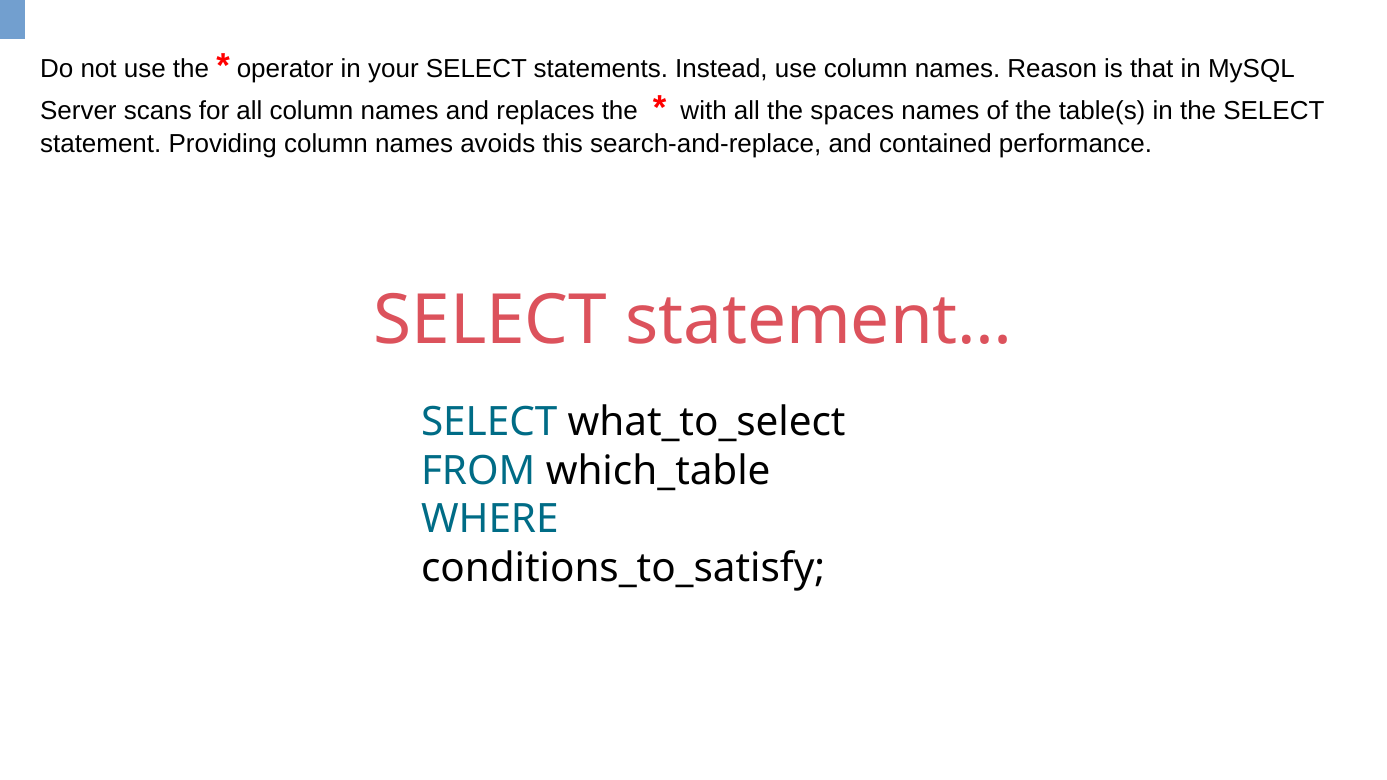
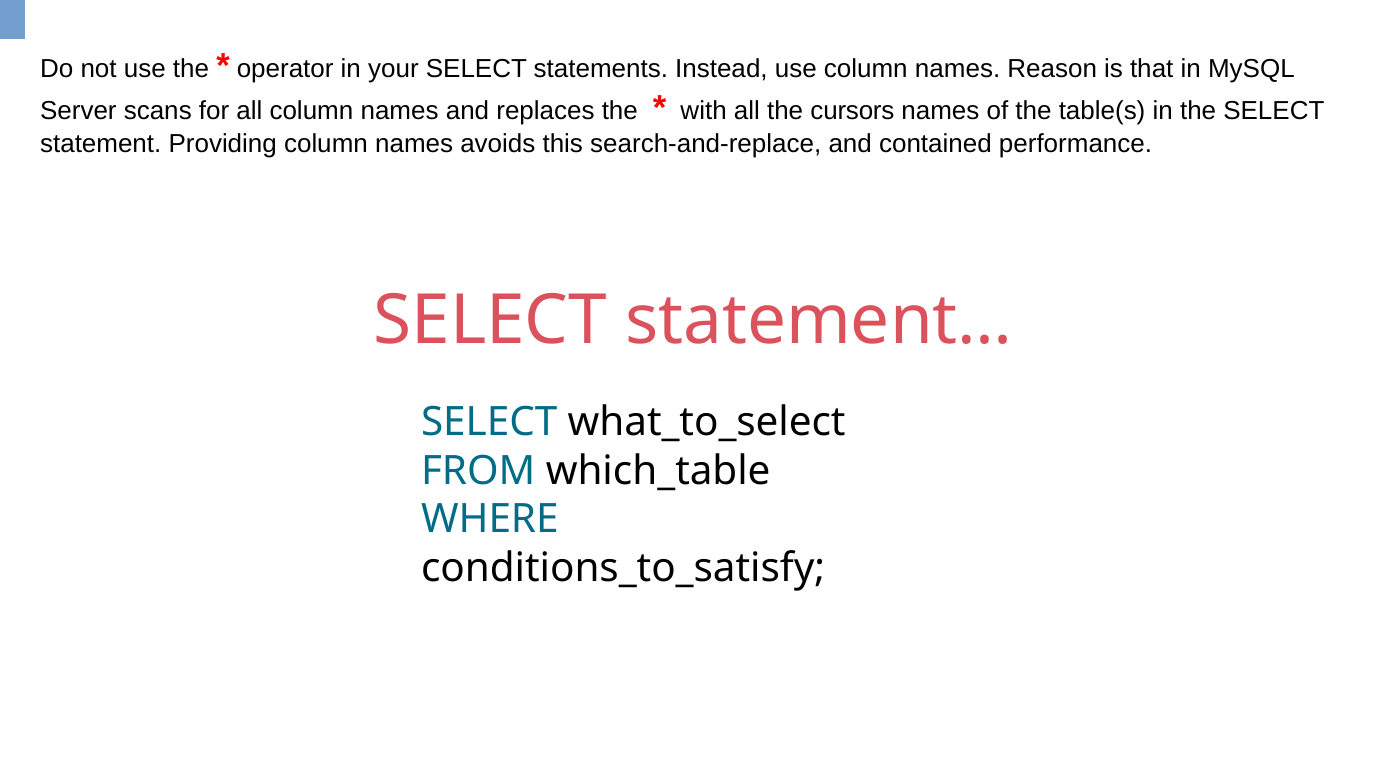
spaces: spaces -> cursors
